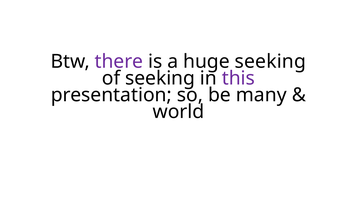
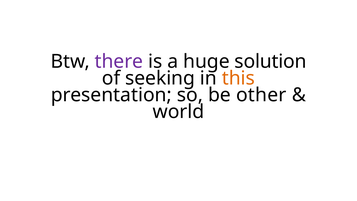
huge seeking: seeking -> solution
this colour: purple -> orange
many: many -> other
